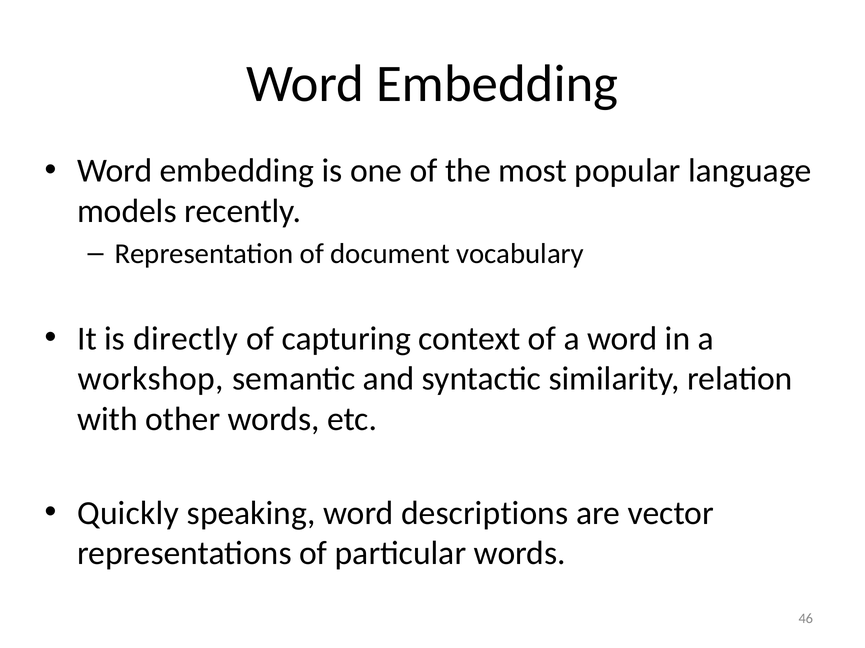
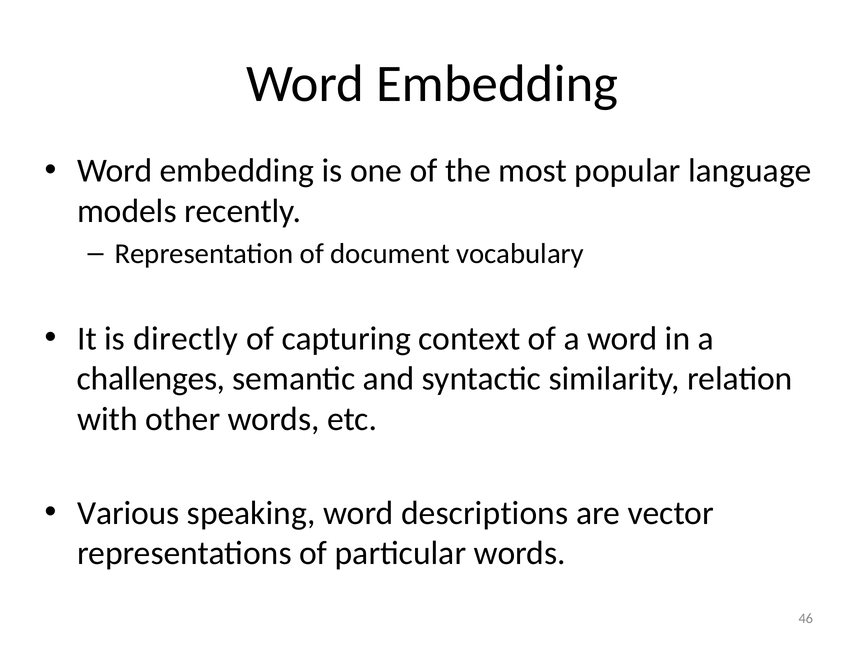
workshop: workshop -> challenges
Quickly: Quickly -> Various
